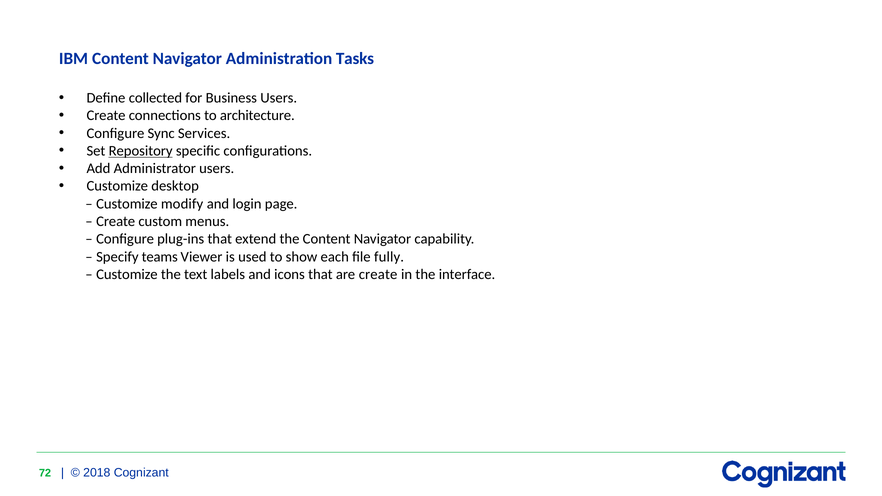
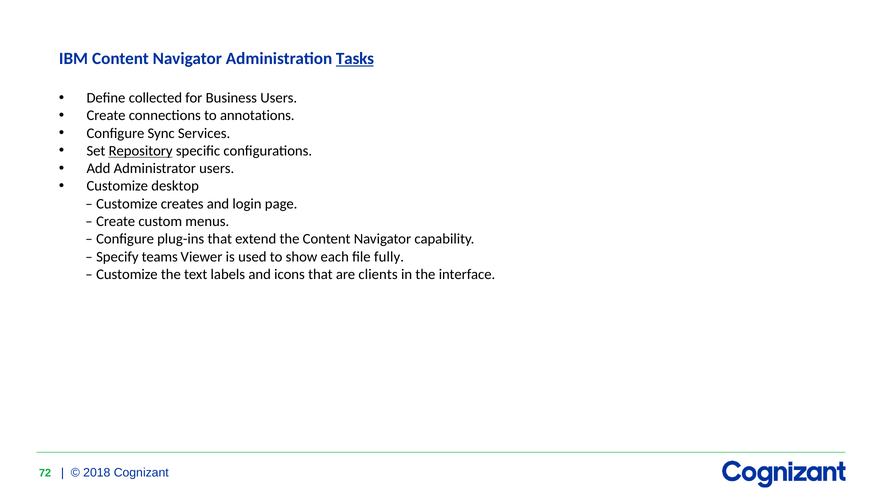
Tasks underline: none -> present
architecture: architecture -> annotations
modify: modify -> creates
are create: create -> clients
